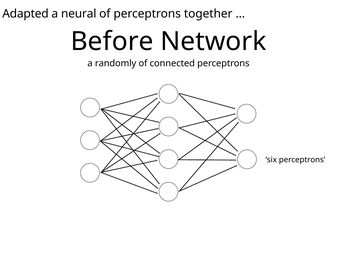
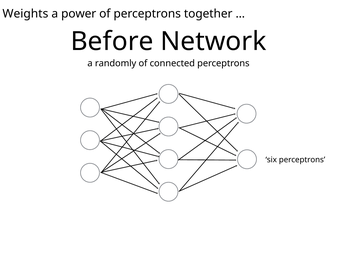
Adapted: Adapted -> Weights
neural: neural -> power
